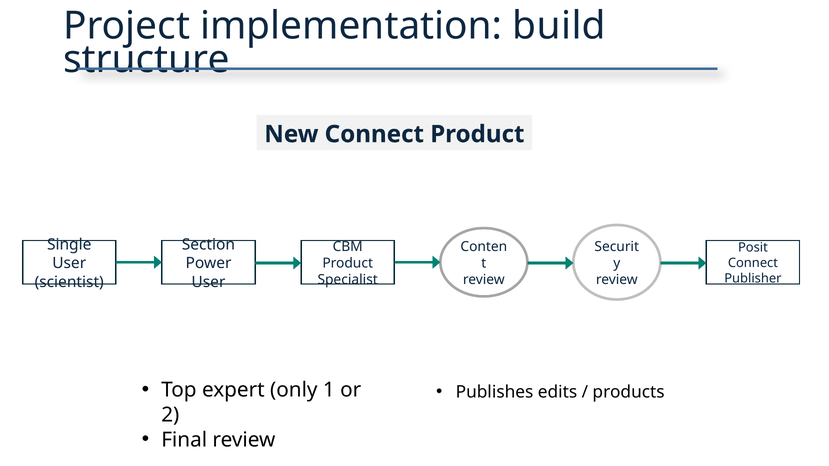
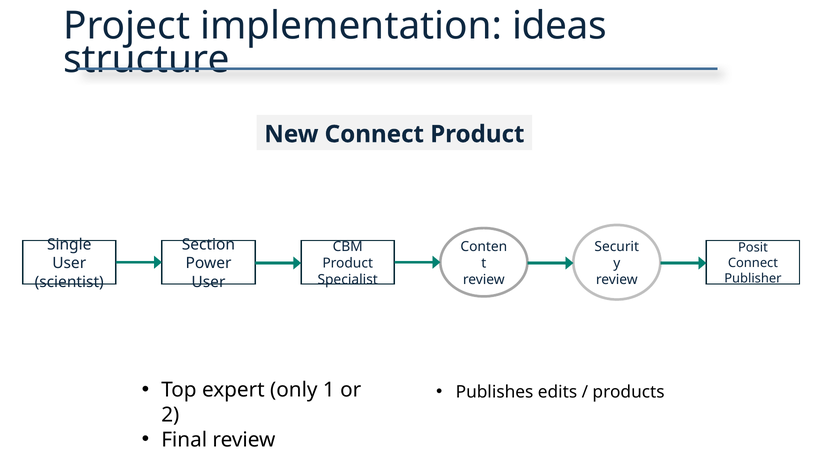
build: build -> ideas
